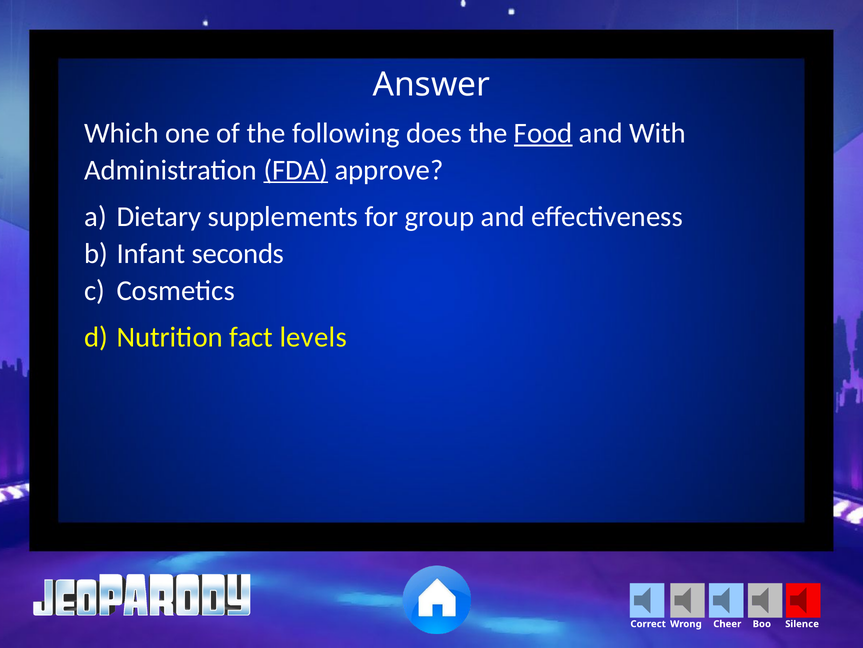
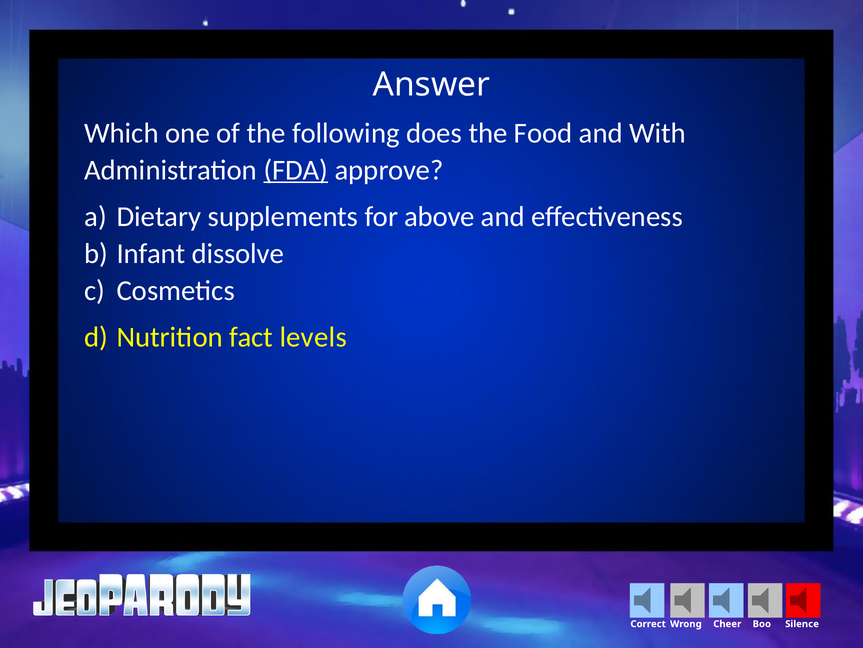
Food underline: present -> none
group: group -> above
seconds: seconds -> dissolve
